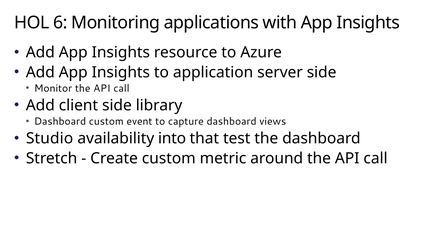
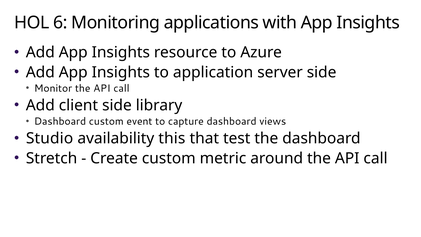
into: into -> this
